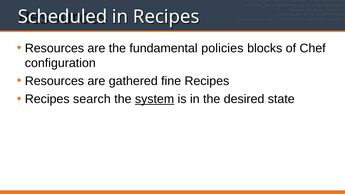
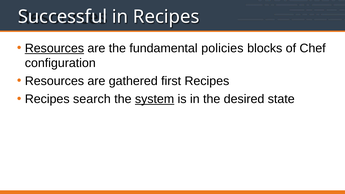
Scheduled: Scheduled -> Successful
Resources at (54, 48) underline: none -> present
fine: fine -> first
